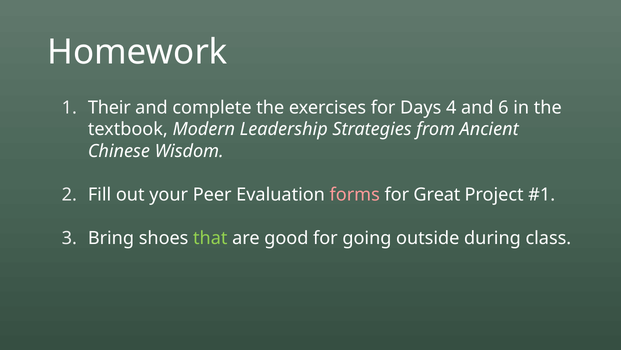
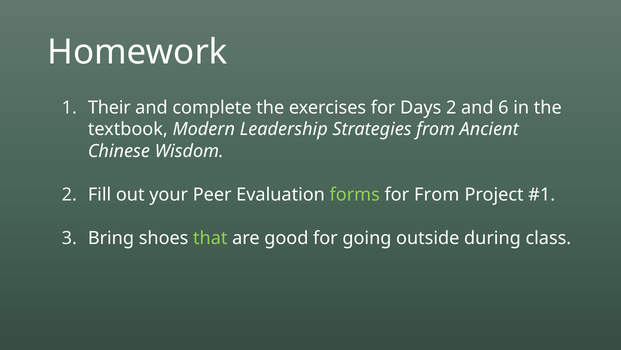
Days 4: 4 -> 2
forms colour: pink -> light green
for Great: Great -> From
